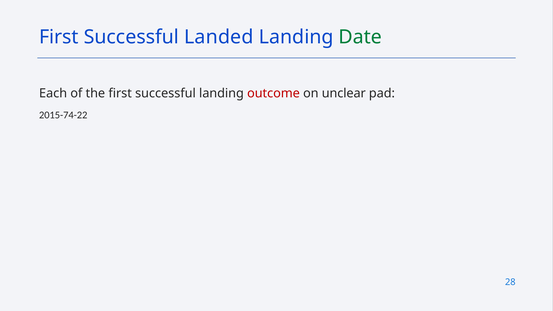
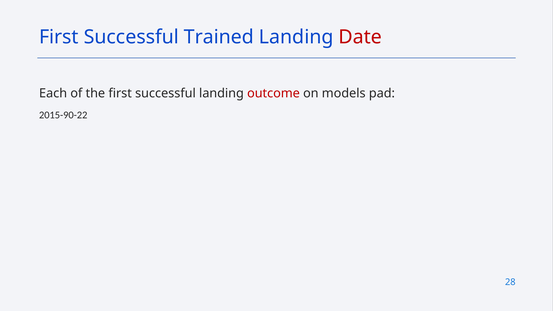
Landed: Landed -> Trained
Date colour: green -> red
unclear: unclear -> models
2015-74-22: 2015-74-22 -> 2015-90-22
